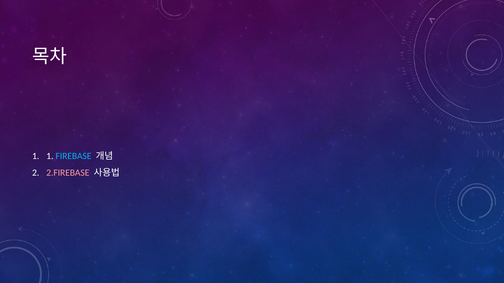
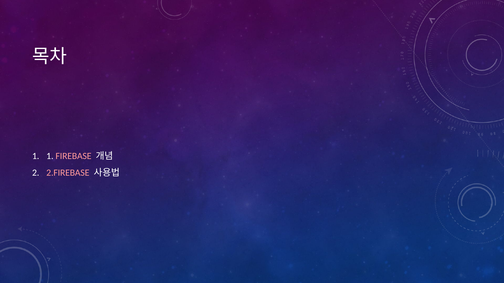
FIREBASE colour: light blue -> pink
